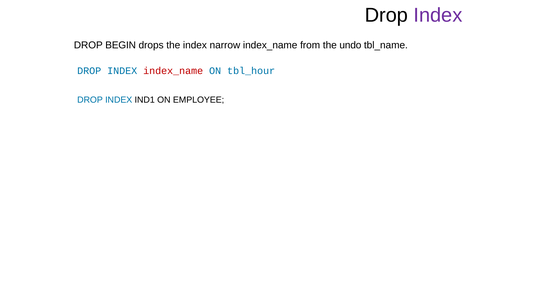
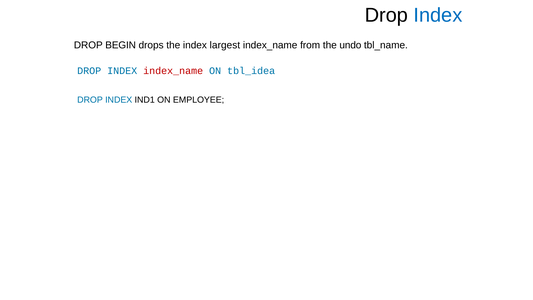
Index at (438, 15) colour: purple -> blue
narrow: narrow -> largest
tbl_hour: tbl_hour -> tbl_idea
